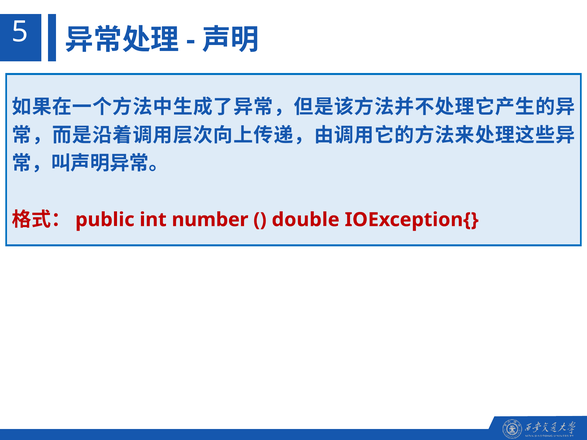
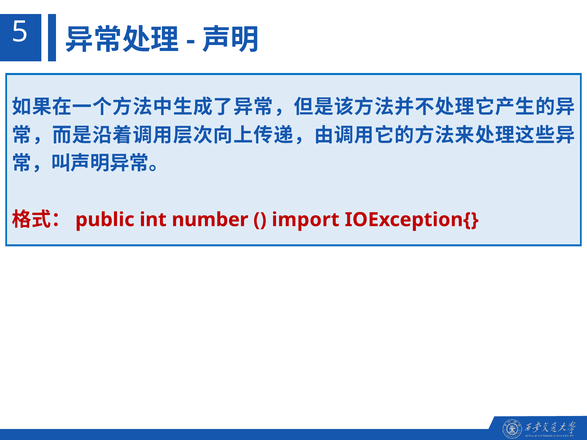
double: double -> import
